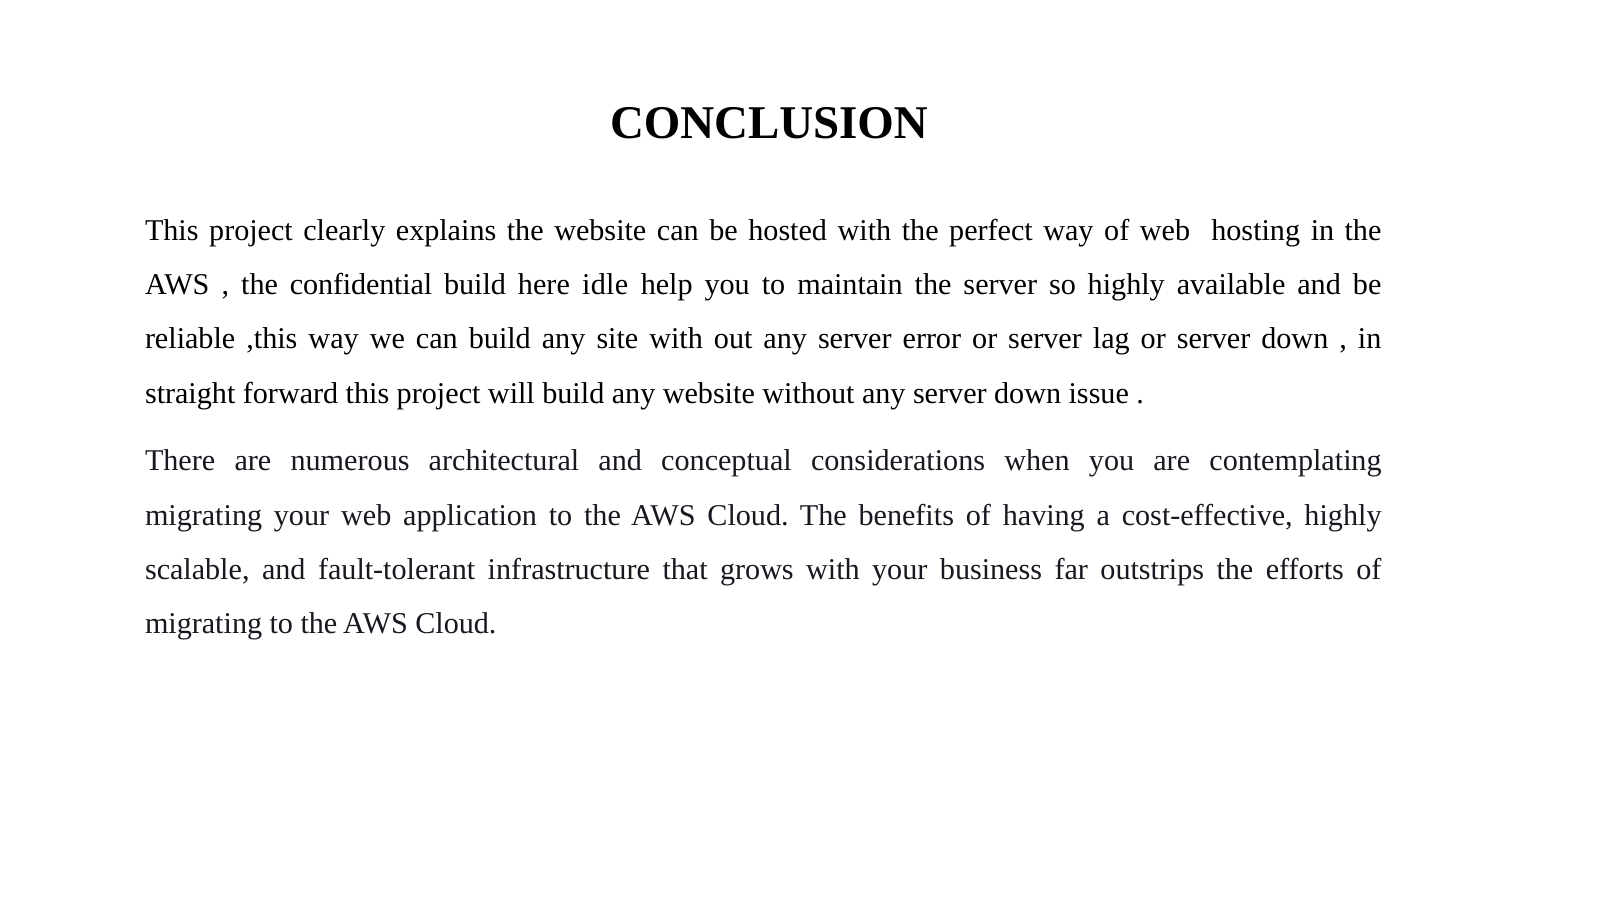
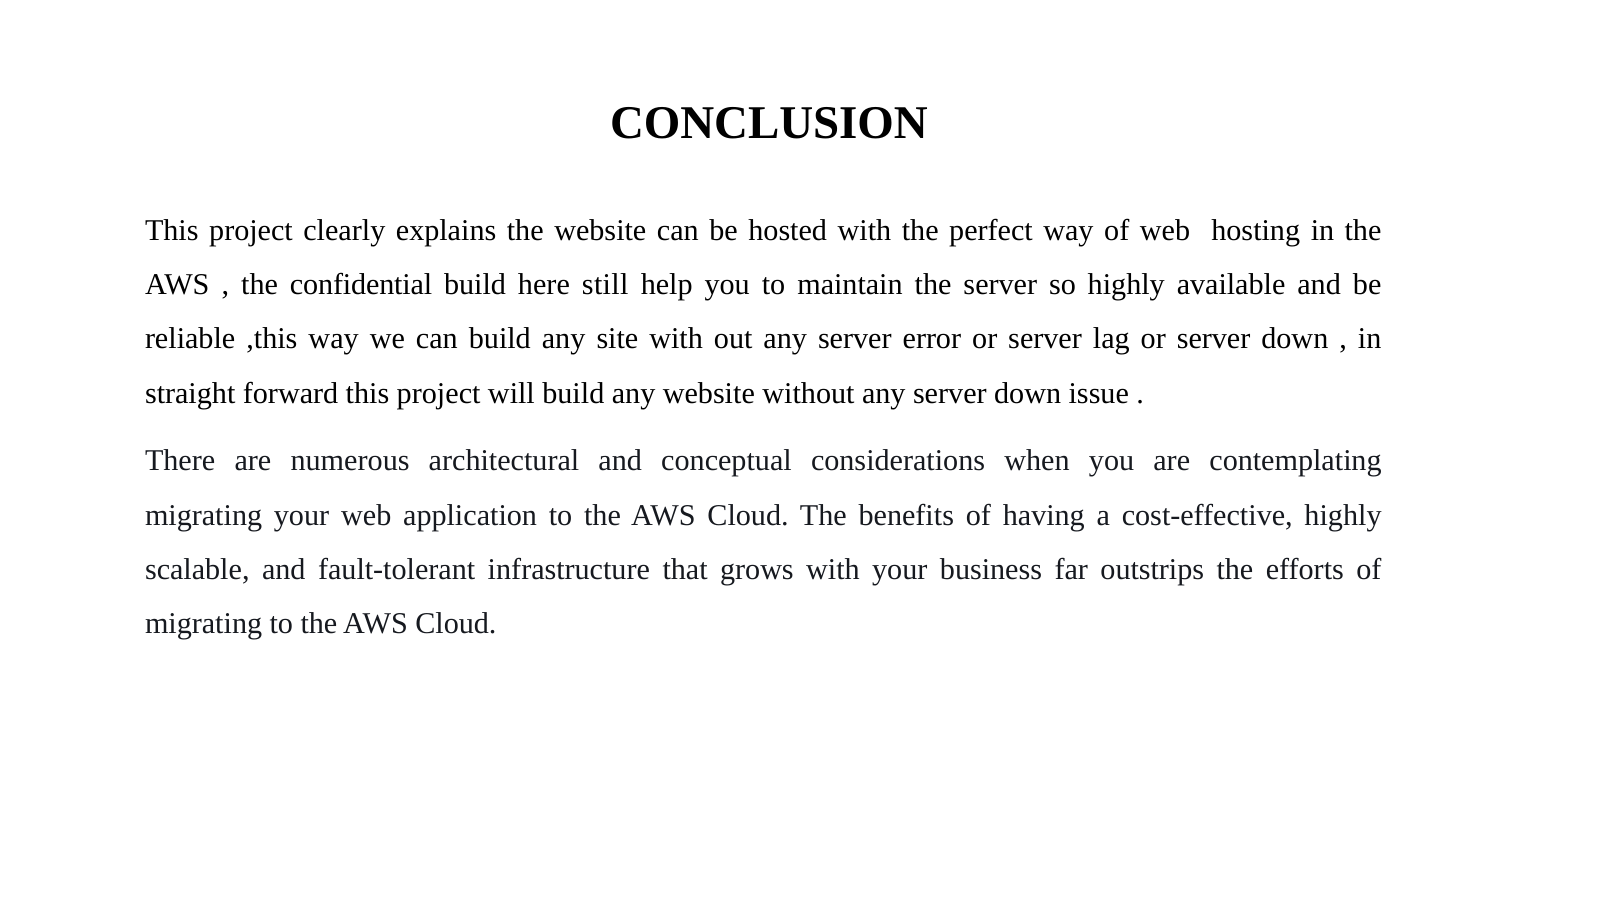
idle: idle -> still
